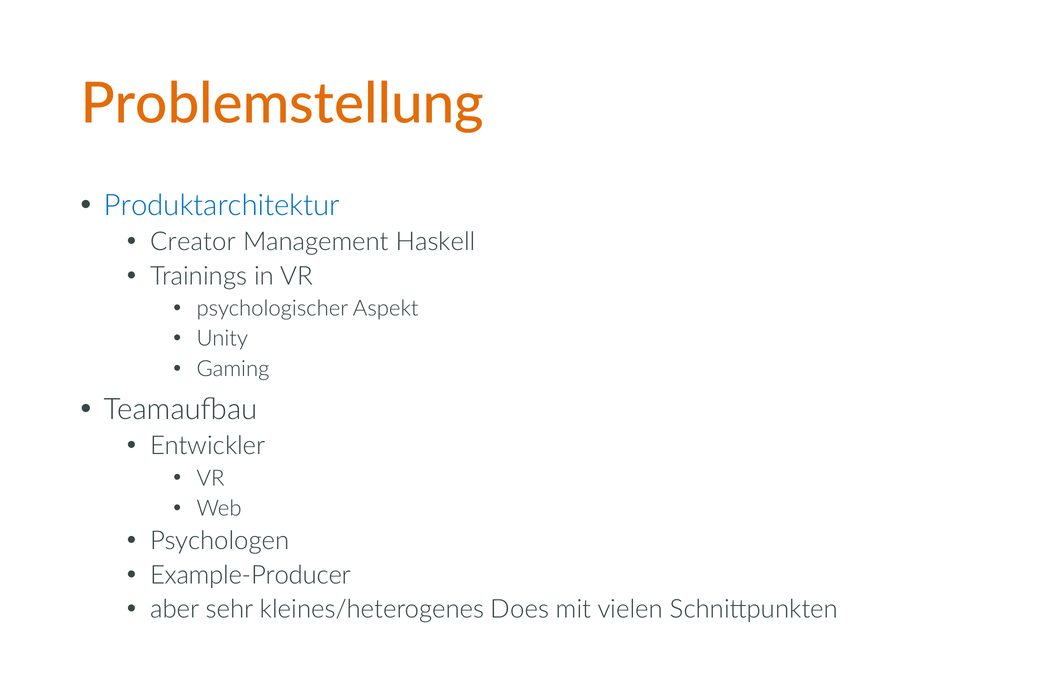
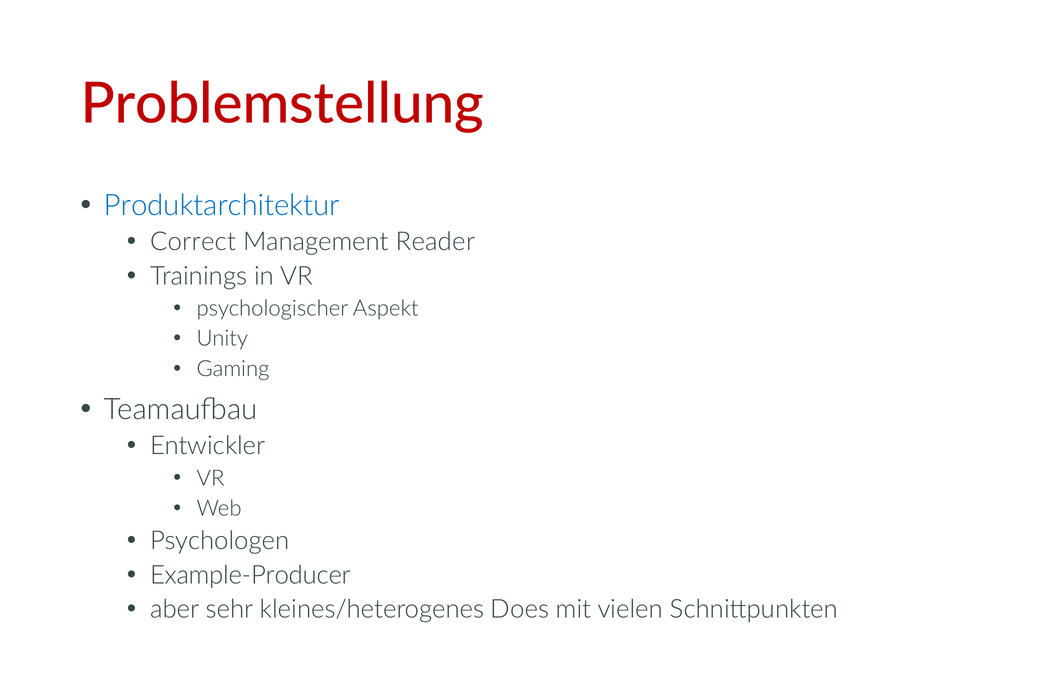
Problemstellung colour: orange -> red
Creator: Creator -> Correct
Haskell: Haskell -> Reader
